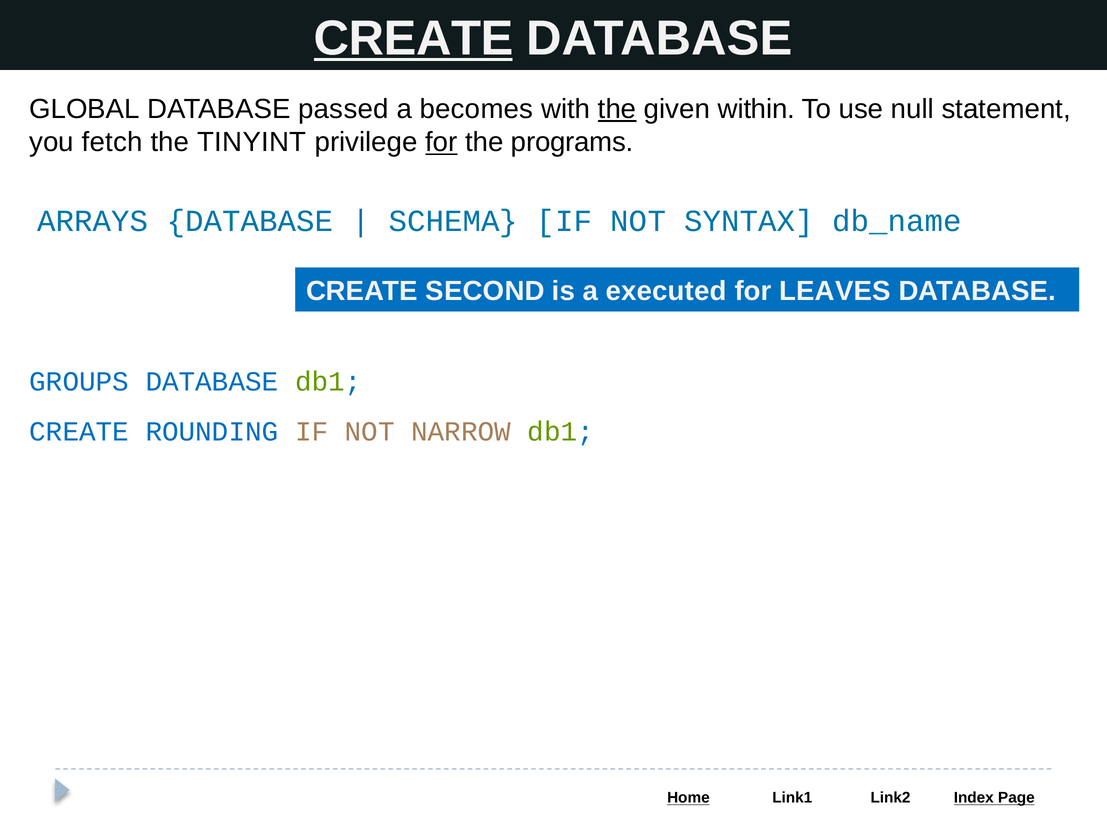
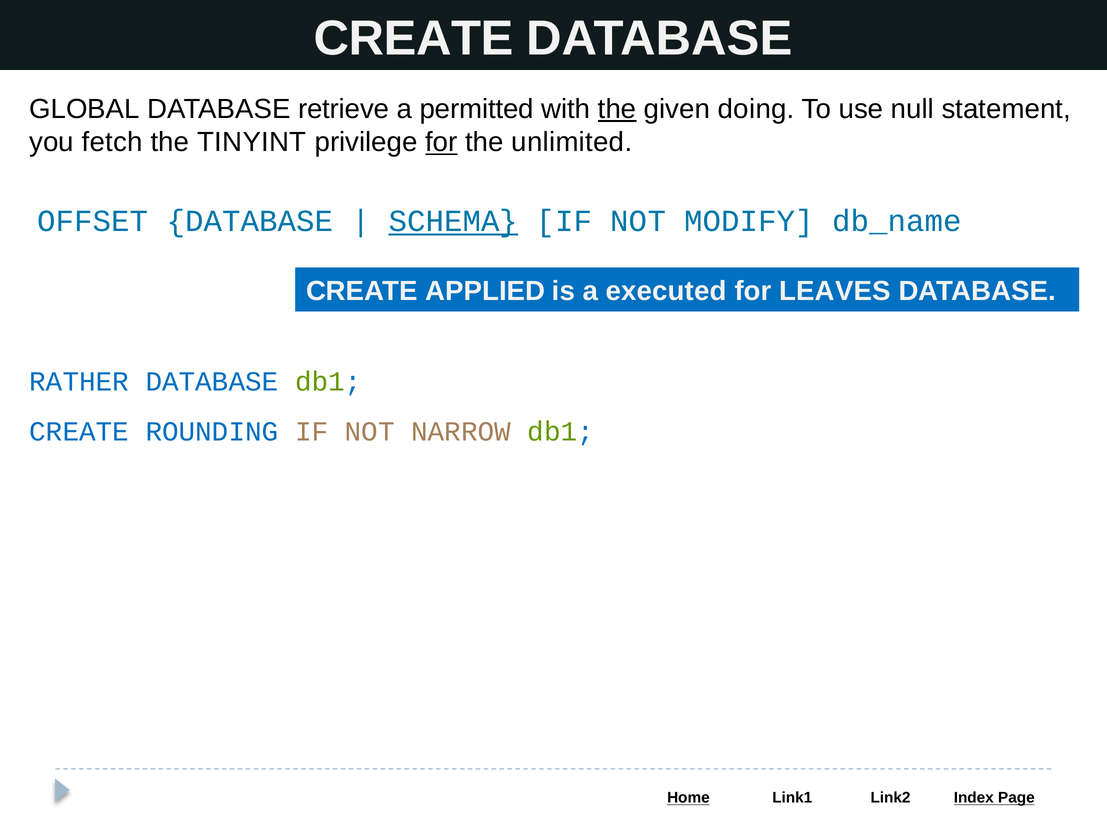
CREATE at (414, 38) underline: present -> none
passed: passed -> retrieve
becomes: becomes -> permitted
within: within -> doing
programs: programs -> unlimited
ARRAYS: ARRAYS -> OFFSET
SCHEMA underline: none -> present
SYNTAX: SYNTAX -> MODIFY
SECOND: SECOND -> APPLIED
GROUPS: GROUPS -> RATHER
